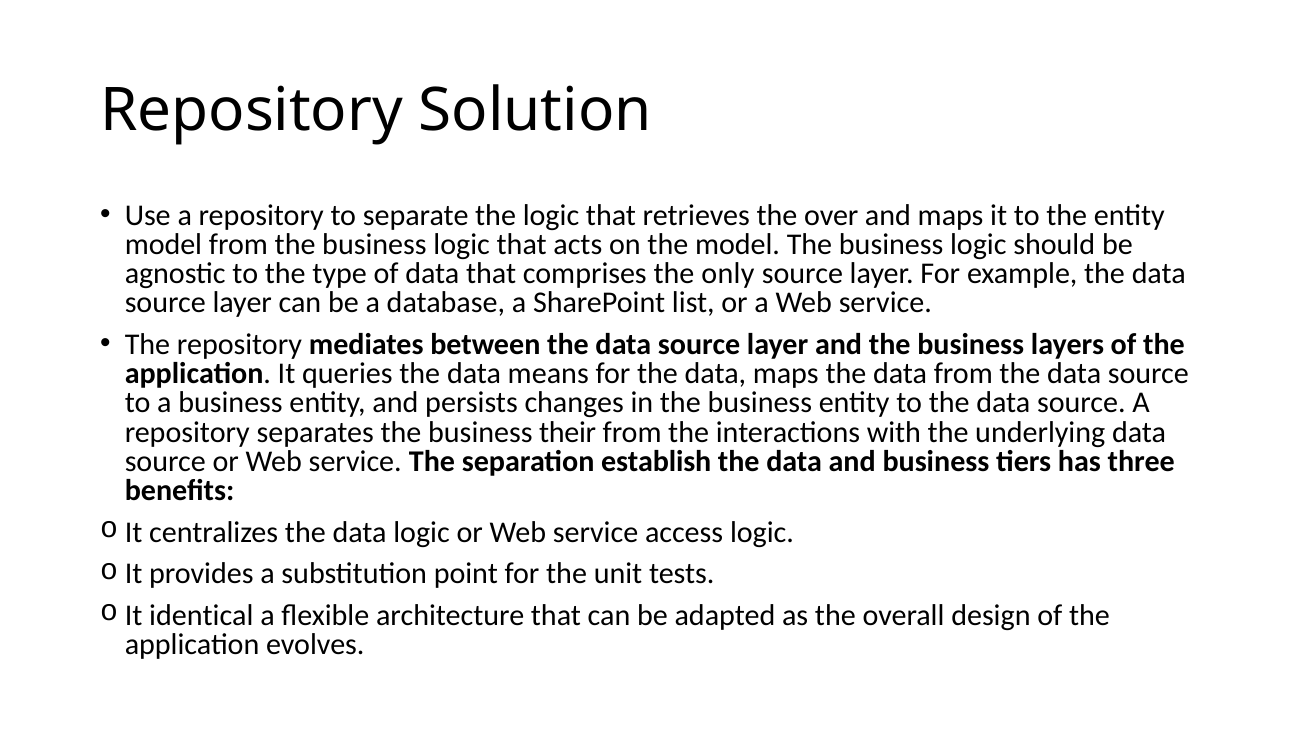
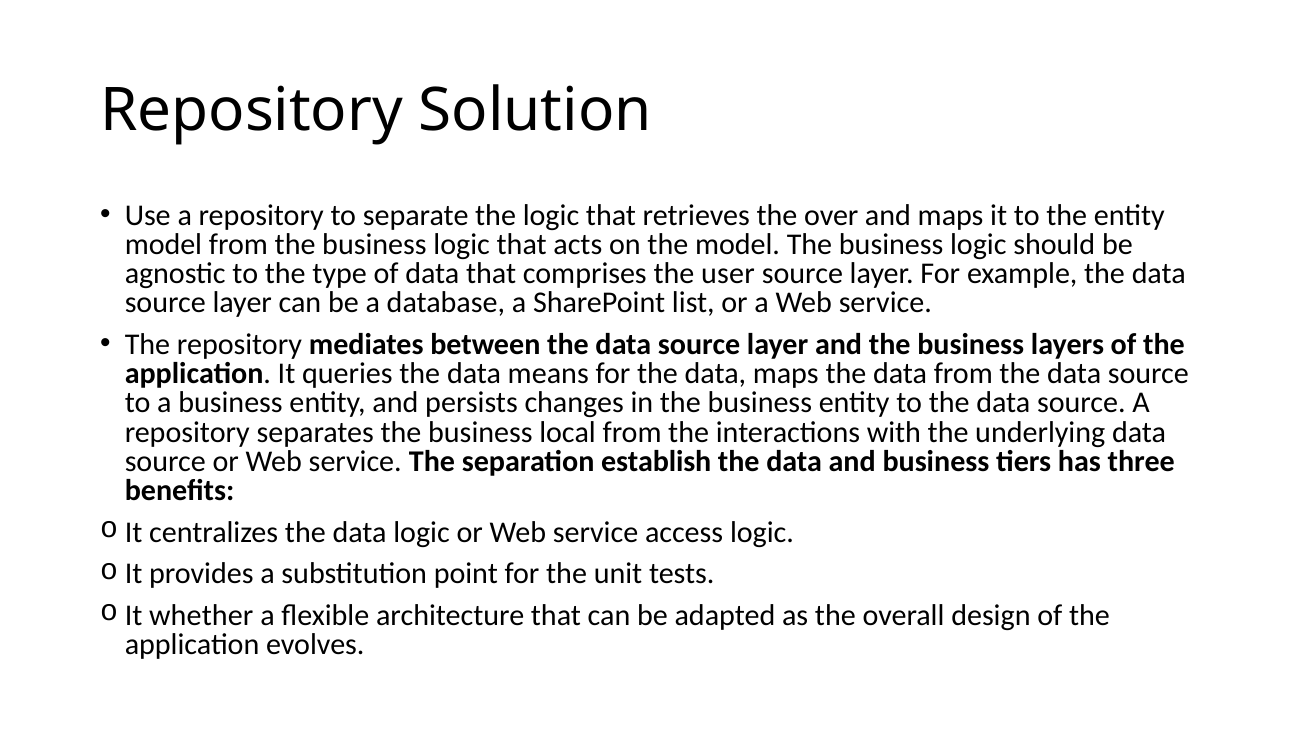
only: only -> user
their: their -> local
identical: identical -> whether
